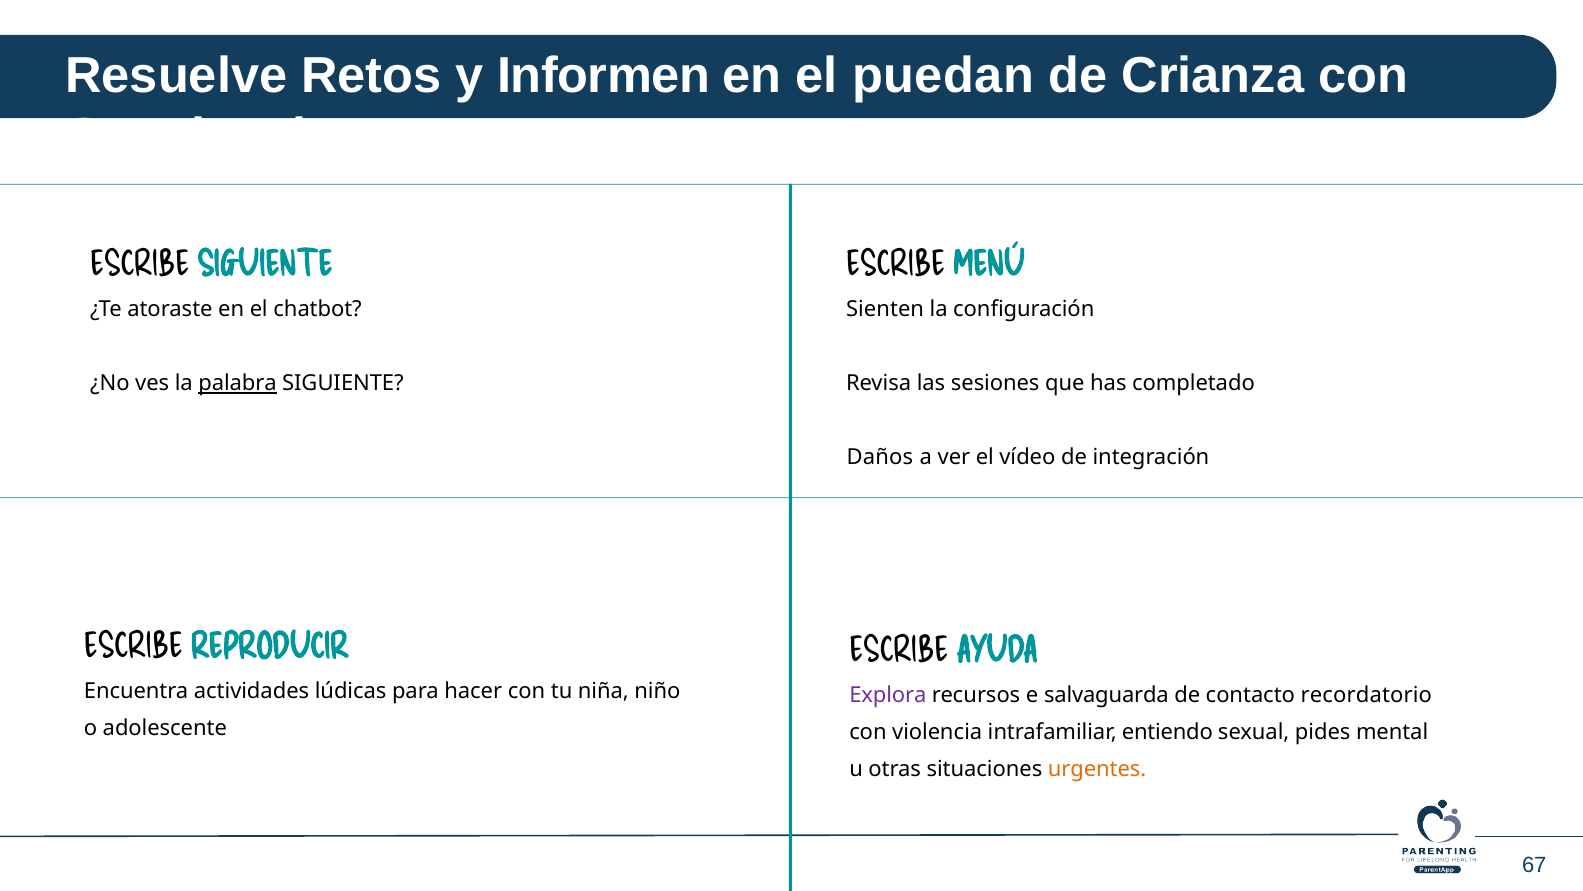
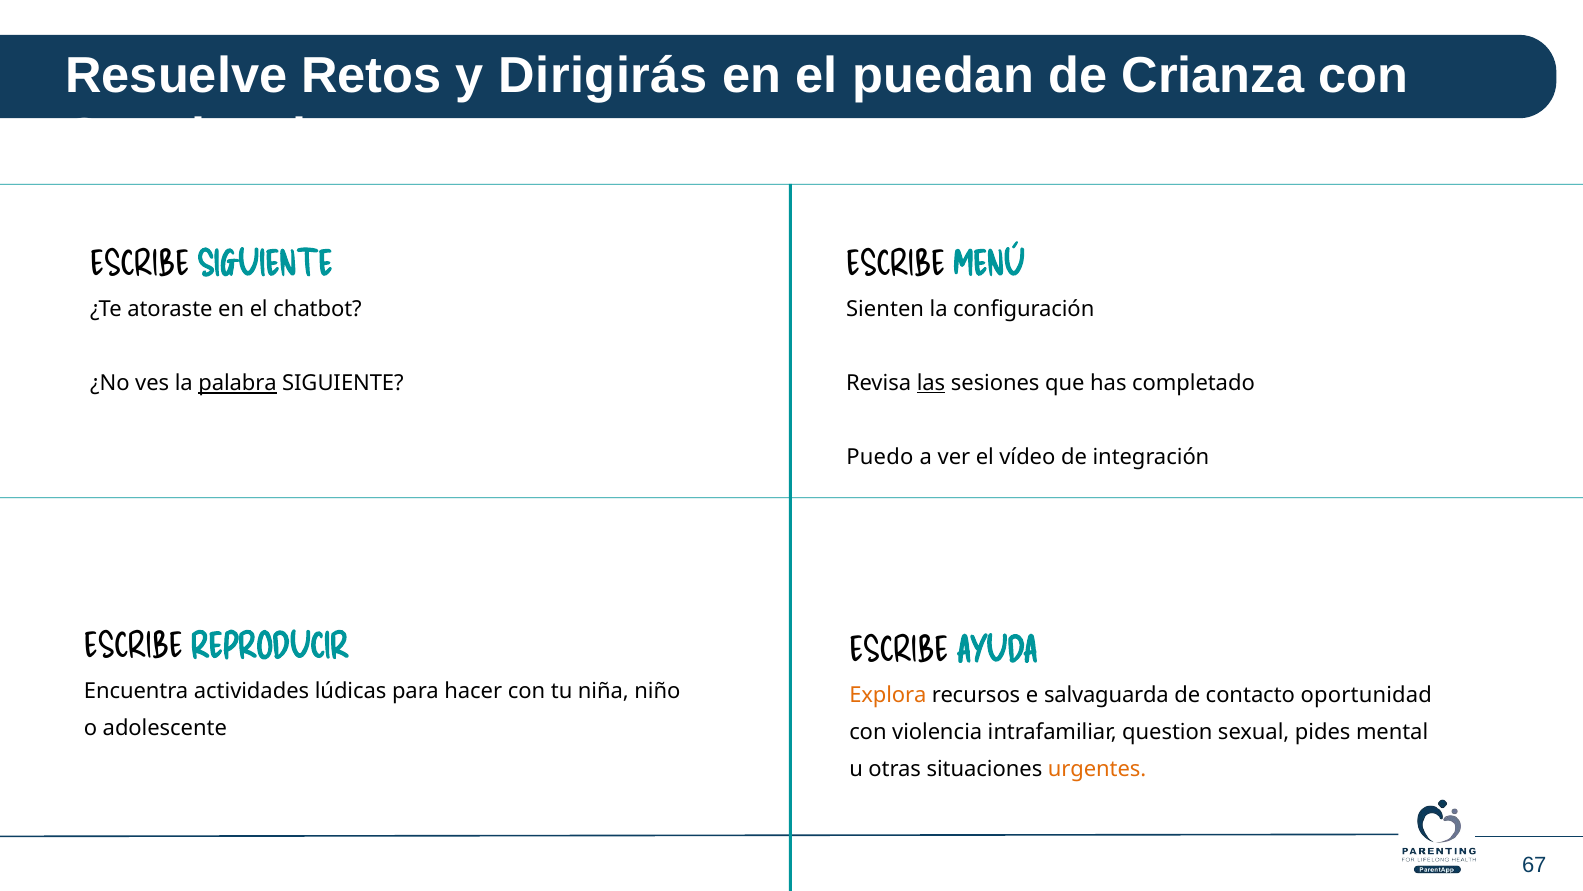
Informen: Informen -> Dirigirás
las underline: none -> present
Daños: Daños -> Puedo
Explora colour: purple -> orange
recordatorio: recordatorio -> oportunidad
entiendo: entiendo -> question
